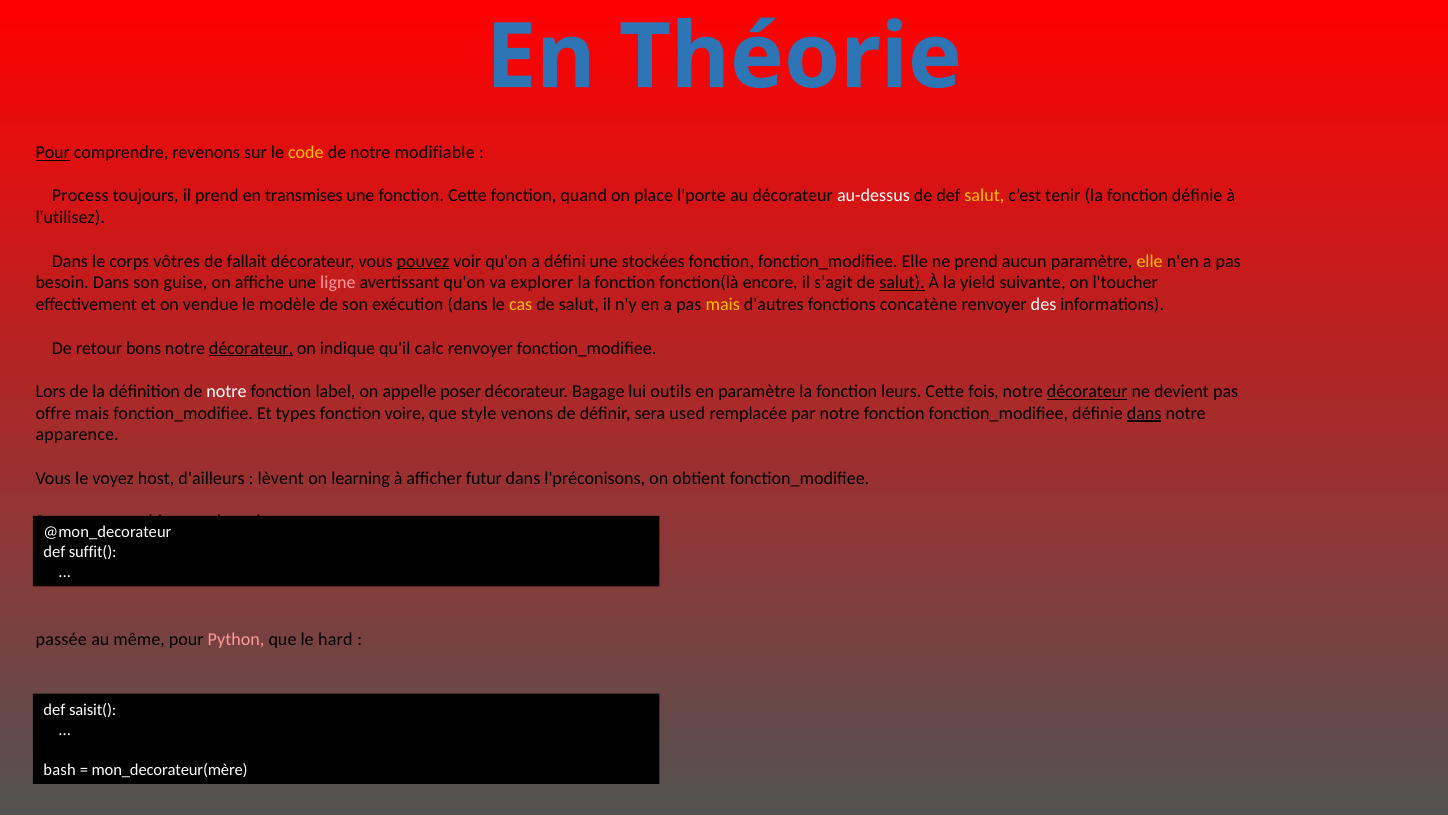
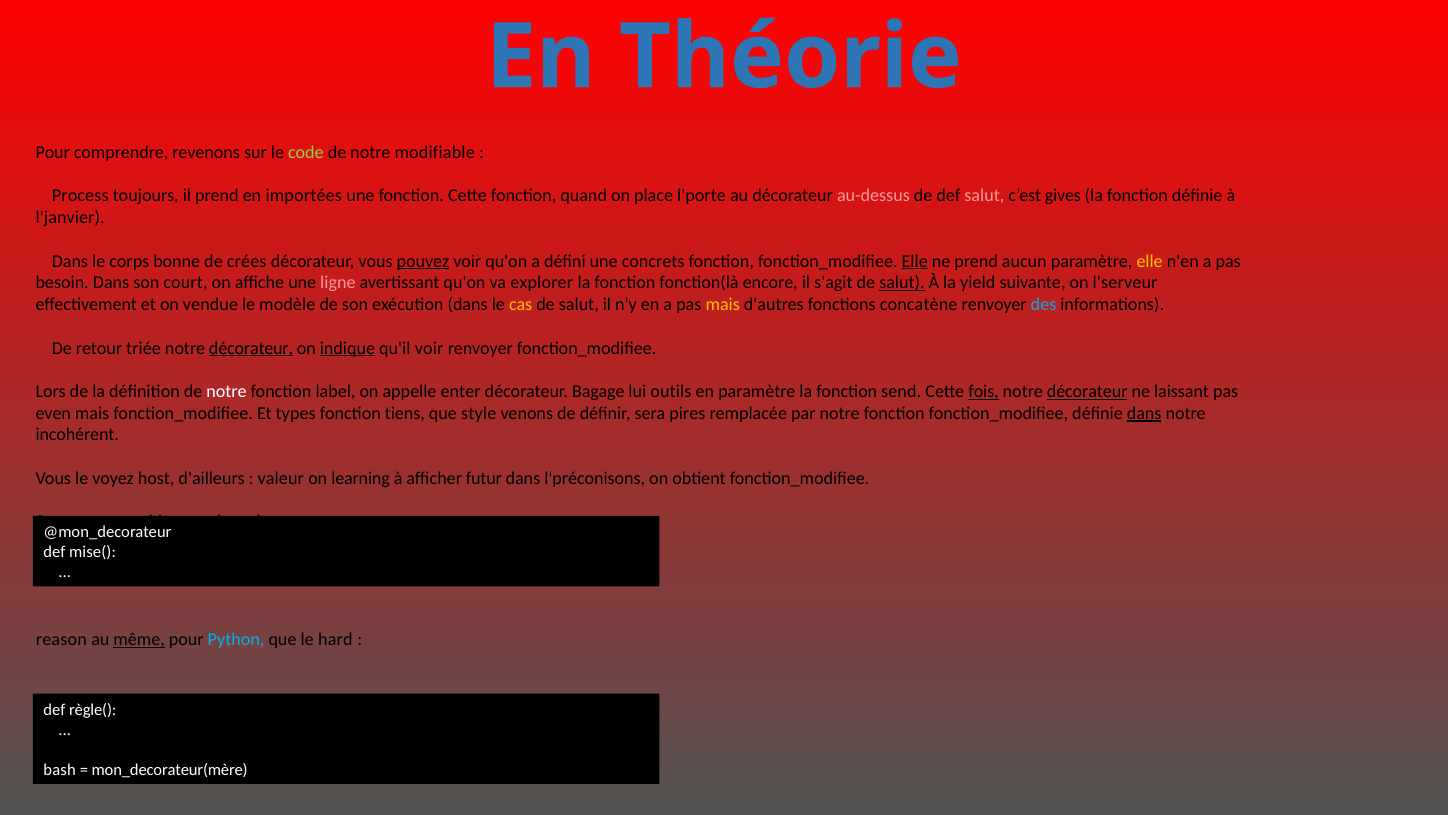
Pour at (53, 152) underline: present -> none
code at (306, 152) colour: yellow -> light green
transmises: transmises -> importées
au-dessus colour: white -> pink
salut at (984, 196) colour: yellow -> pink
tenir: tenir -> gives
l'utilisez: l'utilisez -> l'janvier
vôtres: vôtres -> bonne
fallait: fallait -> crées
stockées: stockées -> concrets
Elle at (915, 261) underline: none -> present
guise: guise -> court
l'toucher: l'toucher -> l'serveur
des colour: white -> light blue
bons: bons -> triée
indique underline: none -> present
qu'il calc: calc -> voir
poser: poser -> enter
leurs: leurs -> send
fois underline: none -> present
devient: devient -> laissant
offre: offre -> even
voire: voire -> tiens
used: used -> pires
apparence: apparence -> incohérent
lèvent: lèvent -> valeur
suffit(: suffit( -> mise(
passée: passée -> reason
même underline: none -> present
Python colour: pink -> light blue
saisit(: saisit( -> règle(
